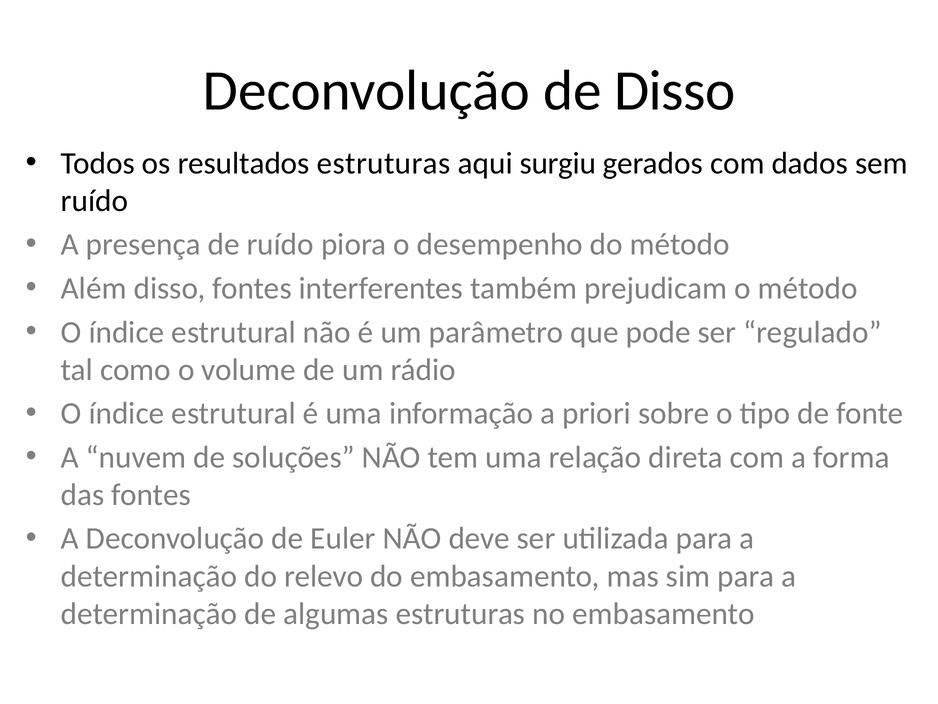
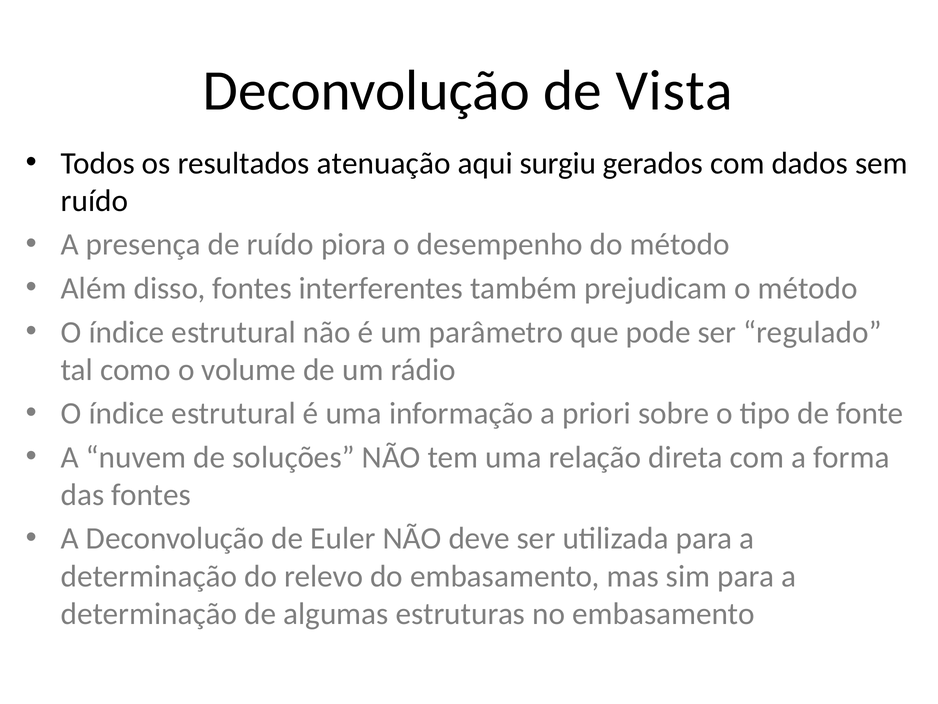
de Disso: Disso -> Vista
resultados estruturas: estruturas -> atenuação
